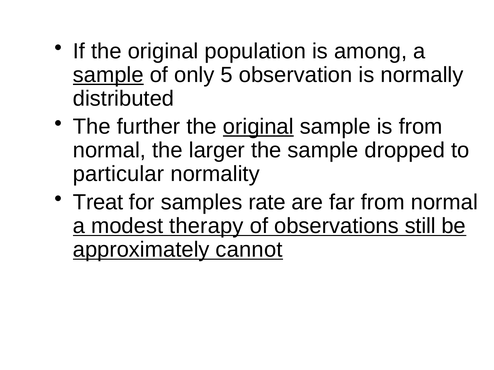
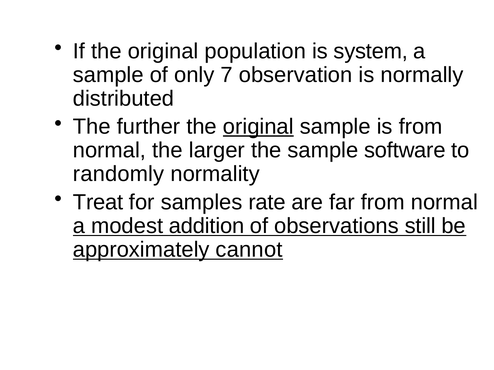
among: among -> system
sample at (108, 75) underline: present -> none
5: 5 -> 7
dropped: dropped -> software
particular: particular -> randomly
therapy: therapy -> addition
